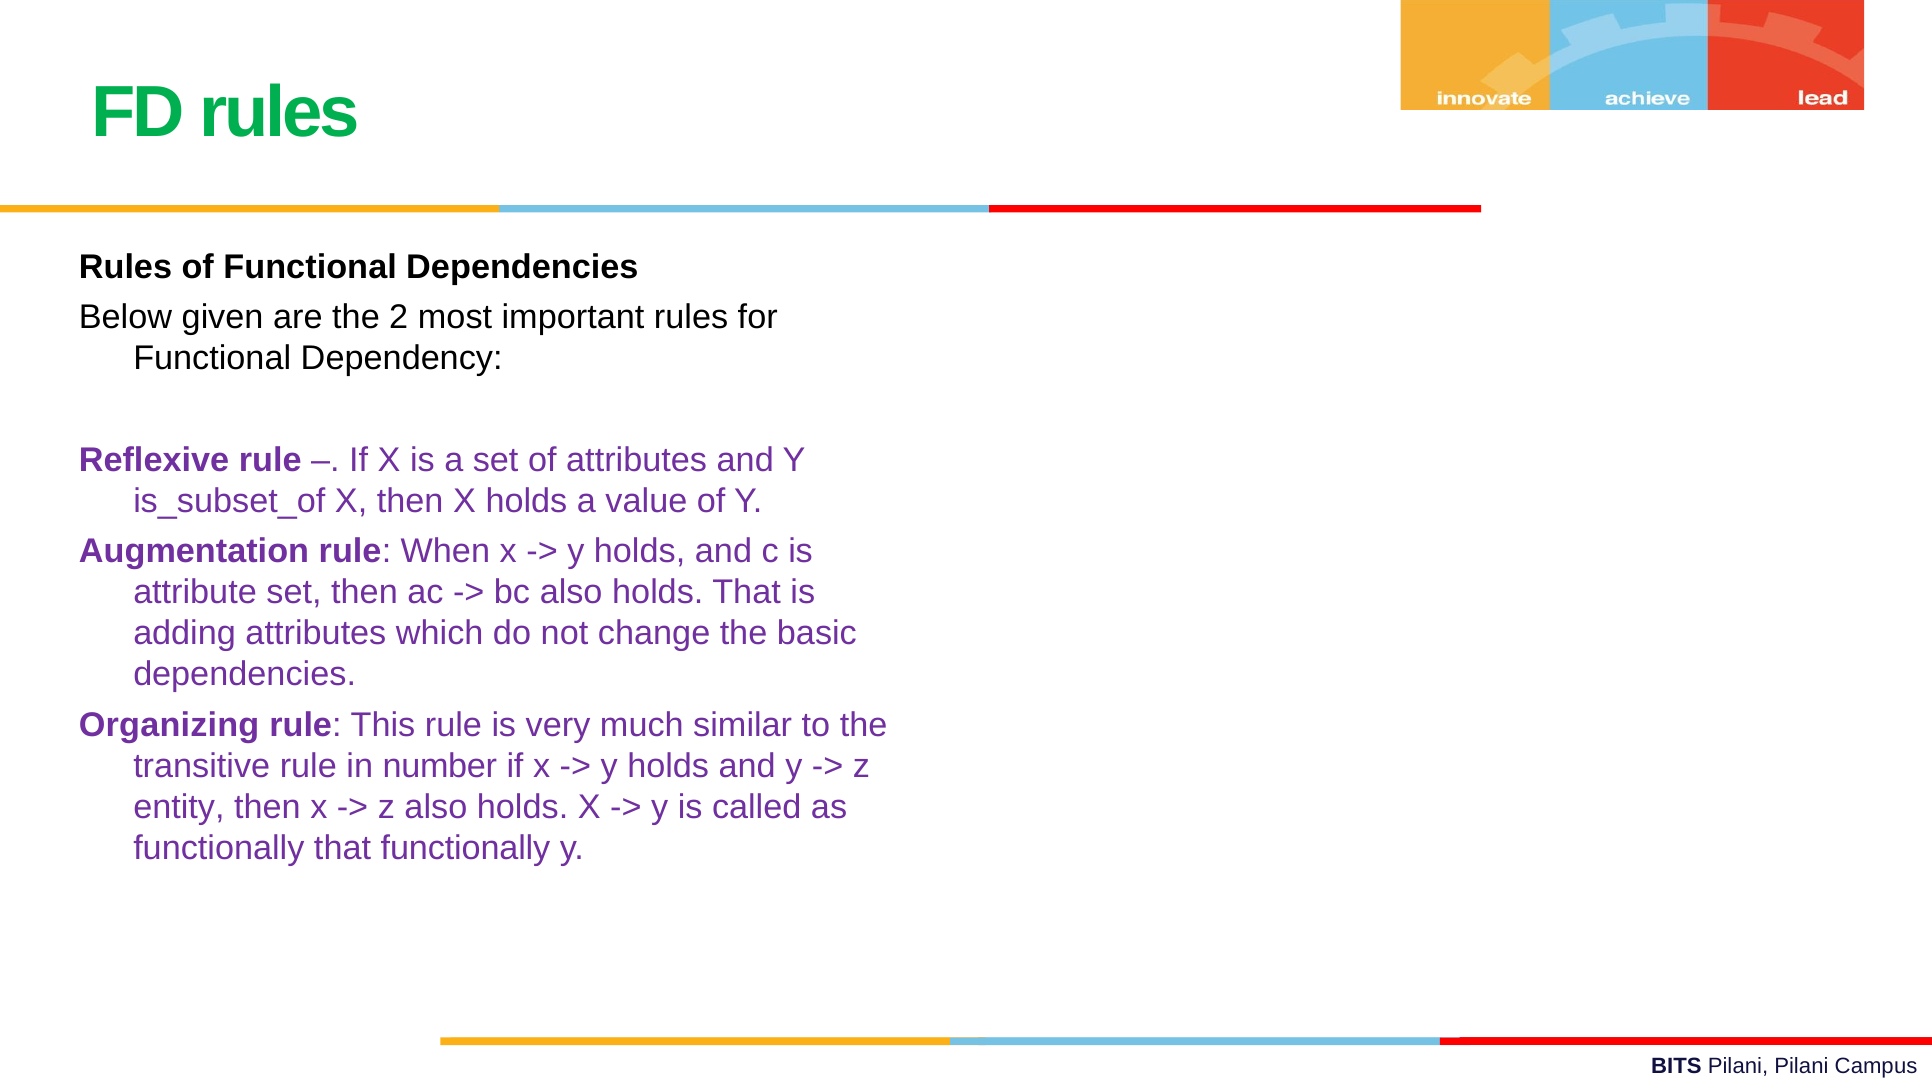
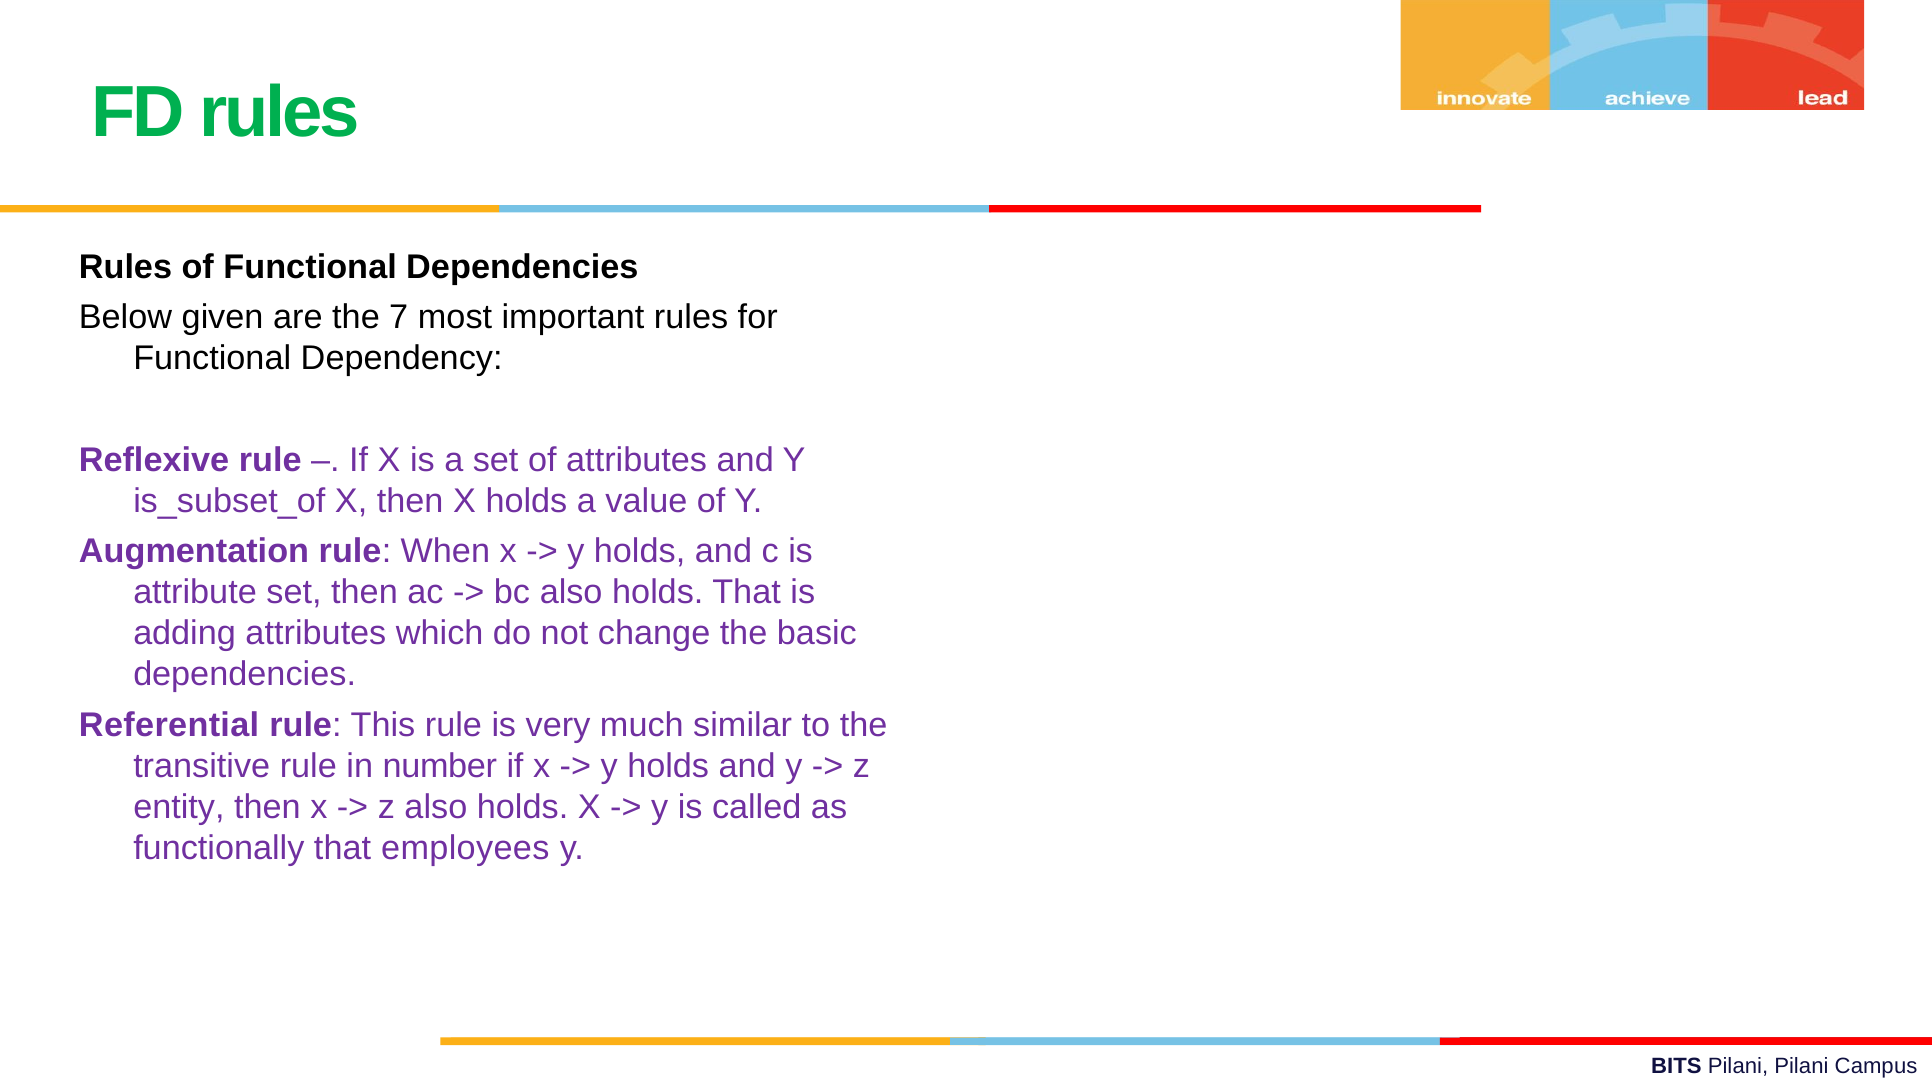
2: 2 -> 7
Organizing: Organizing -> Referential
that functionally: functionally -> employees
